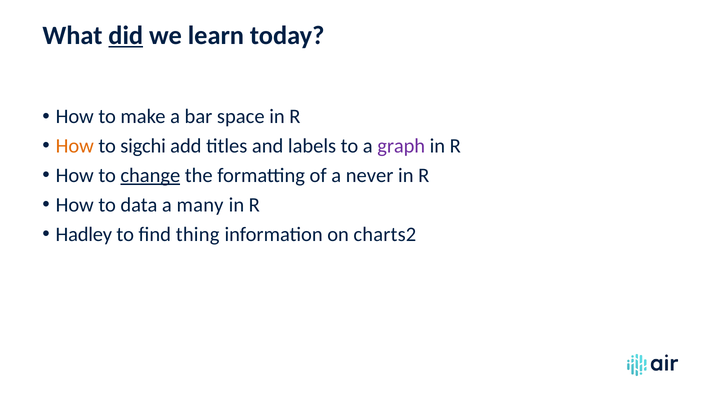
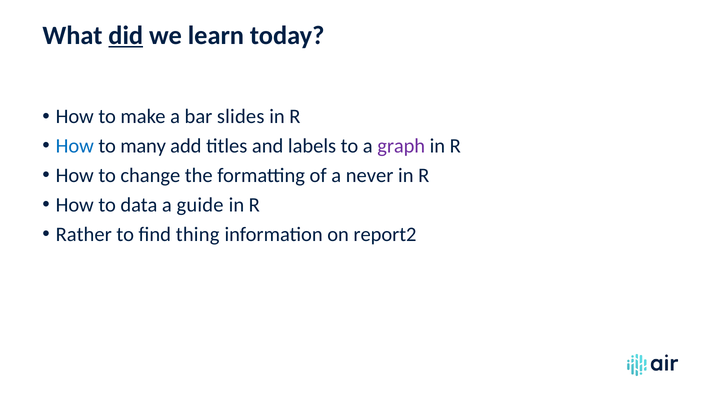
space: space -> slides
How at (75, 146) colour: orange -> blue
sigchi: sigchi -> many
change underline: present -> none
many: many -> guide
Hadley: Hadley -> Rather
charts2: charts2 -> report2
